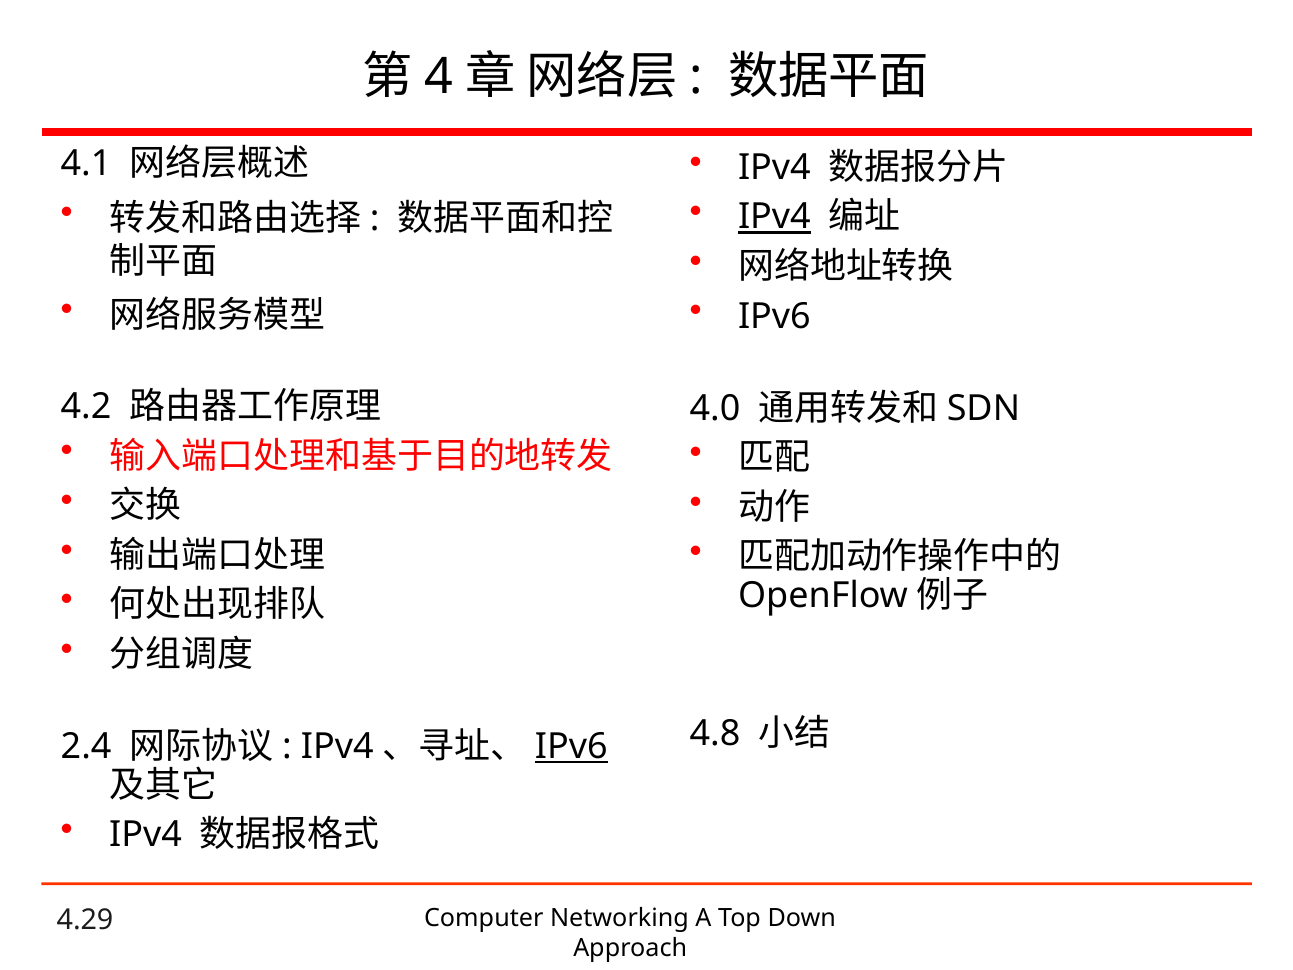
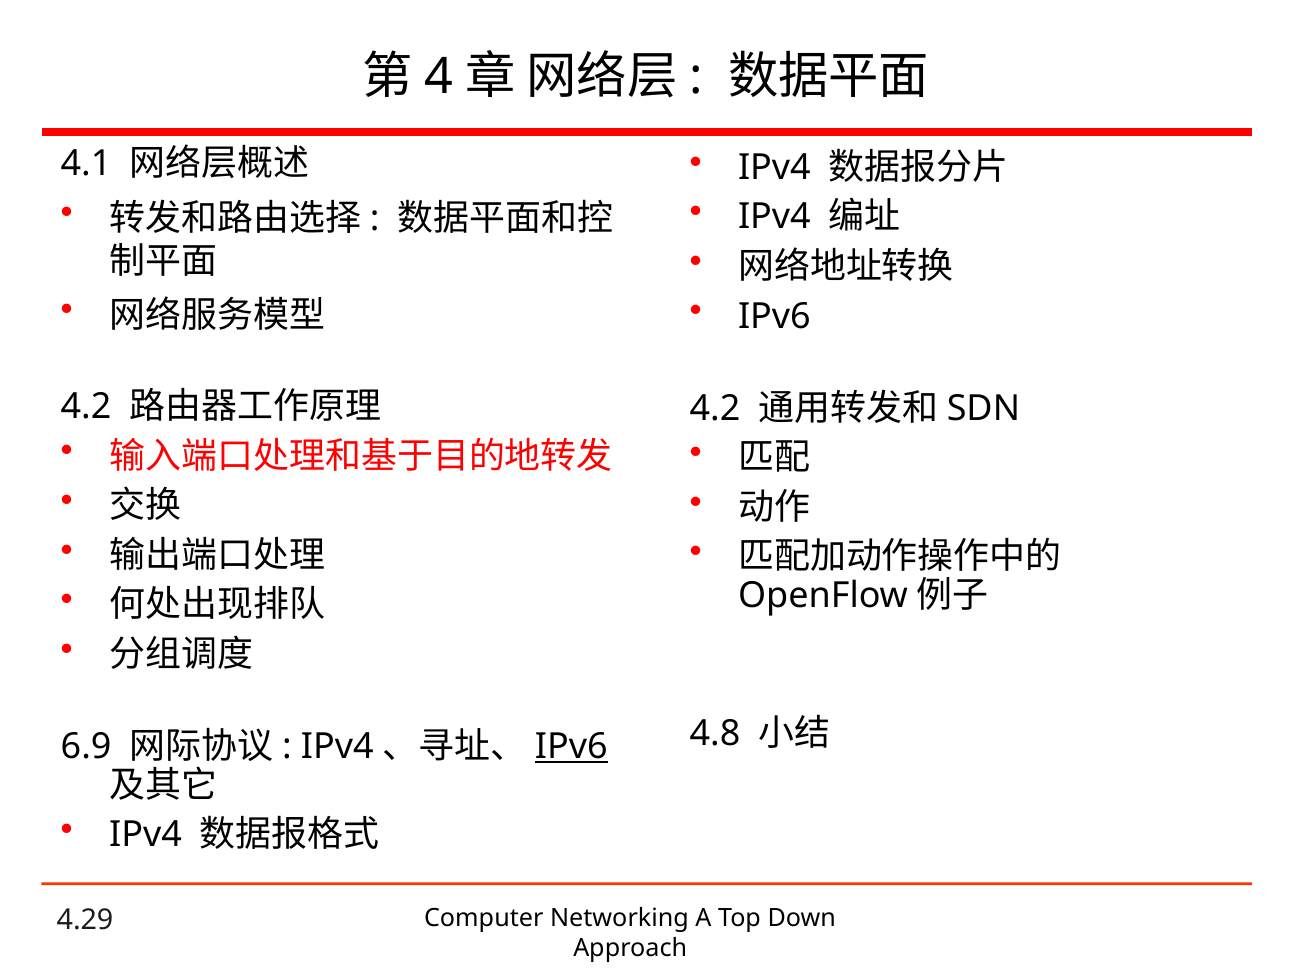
IPv4 at (774, 217) underline: present -> none
4.0 at (715, 408): 4.0 -> 4.2
2.4: 2.4 -> 6.9
